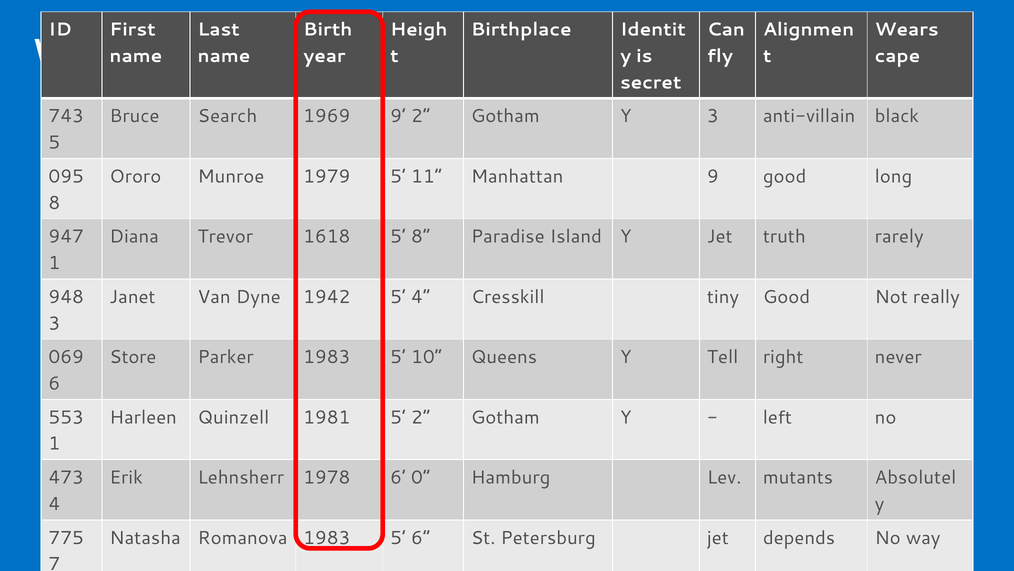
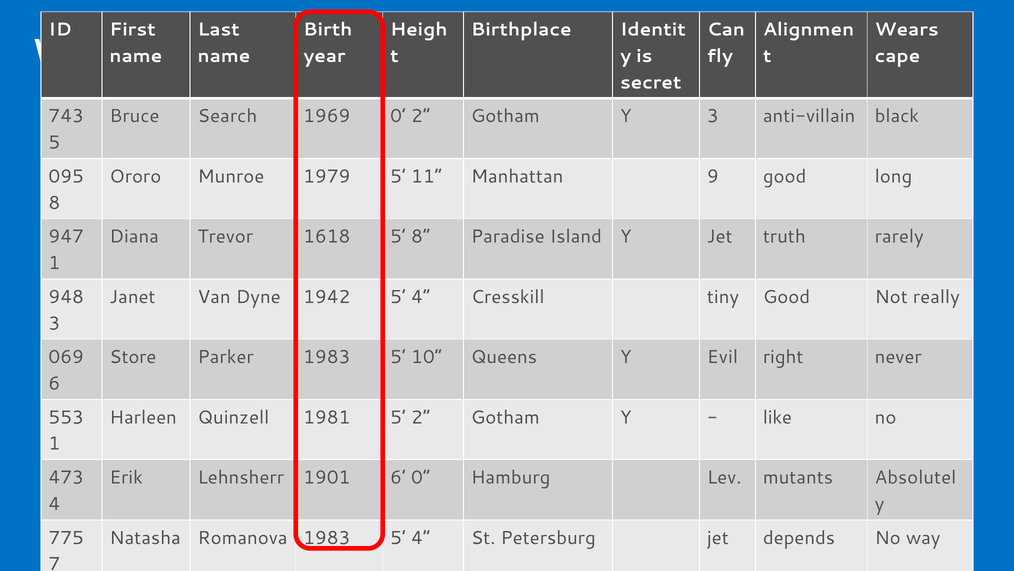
1969 9: 9 -> 0
Tell: Tell -> Evil
left: left -> like
1978: 1978 -> 1901
6 at (421, 537): 6 -> 4
